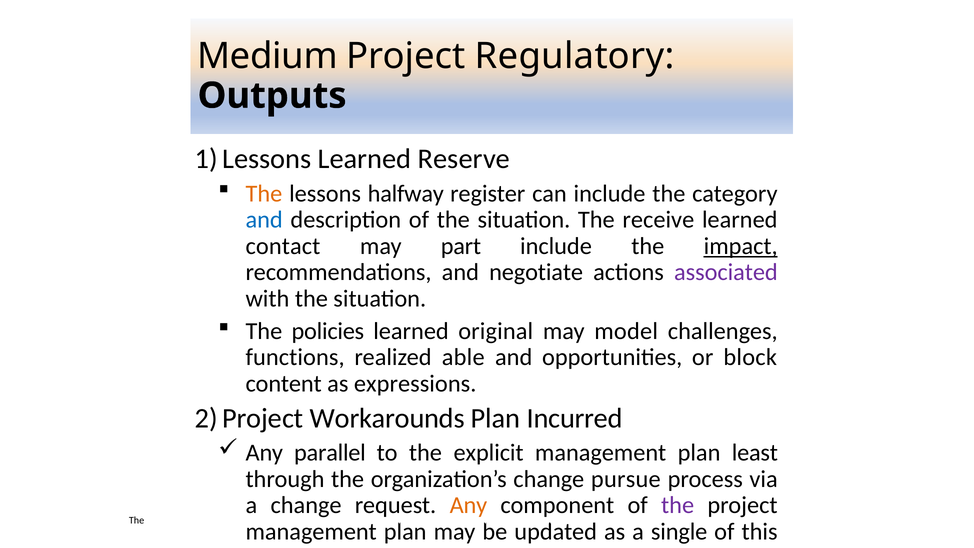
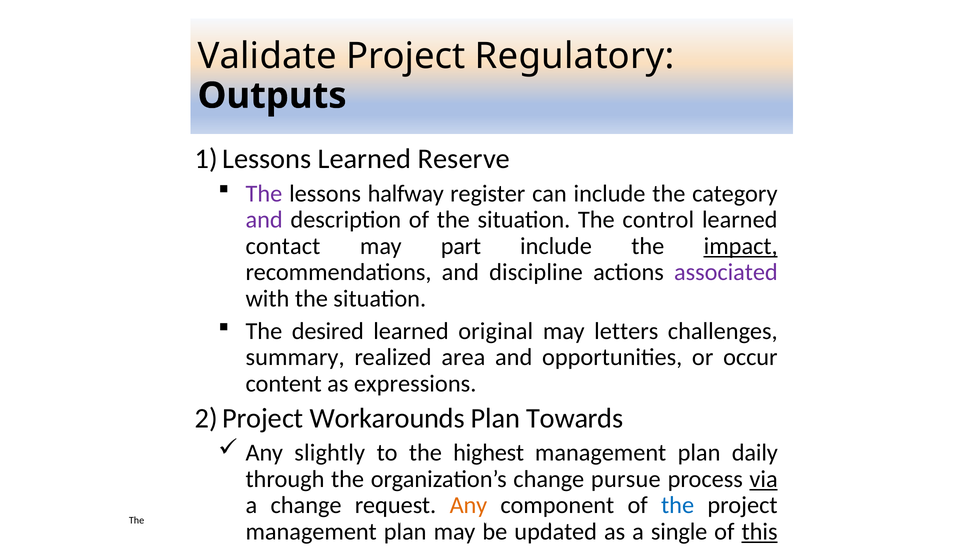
Medium: Medium -> Validate
The at (264, 193) colour: orange -> purple
and at (264, 220) colour: blue -> purple
receive: receive -> control
negotiate: negotiate -> discipline
policies: policies -> desired
model: model -> letters
functions: functions -> summary
able: able -> area
block: block -> occur
Incurred: Incurred -> Towards
parallel: parallel -> slightly
explicit: explicit -> highest
least: least -> daily
via underline: none -> present
the at (678, 505) colour: purple -> blue
this at (760, 532) underline: none -> present
